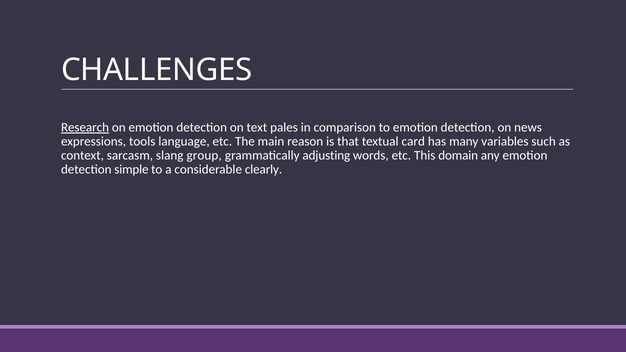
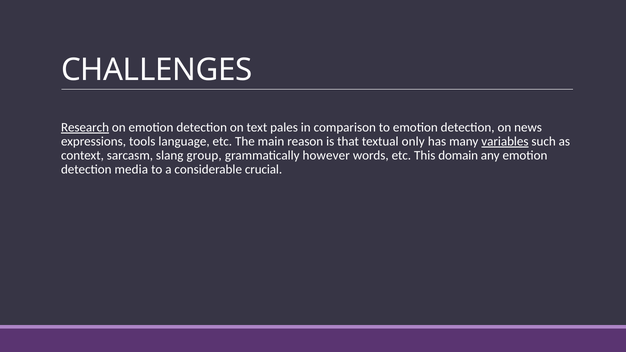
card: card -> only
variables underline: none -> present
adjusting: adjusting -> however
simple: simple -> media
clearly: clearly -> crucial
